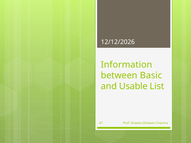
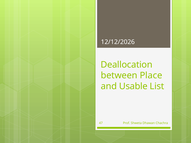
Information: Information -> Deallocation
Basic: Basic -> Place
